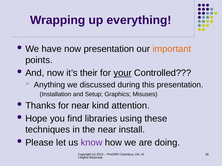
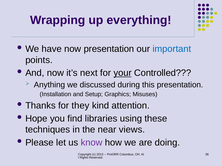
important colour: orange -> blue
their: their -> next
for near: near -> they
install: install -> views
